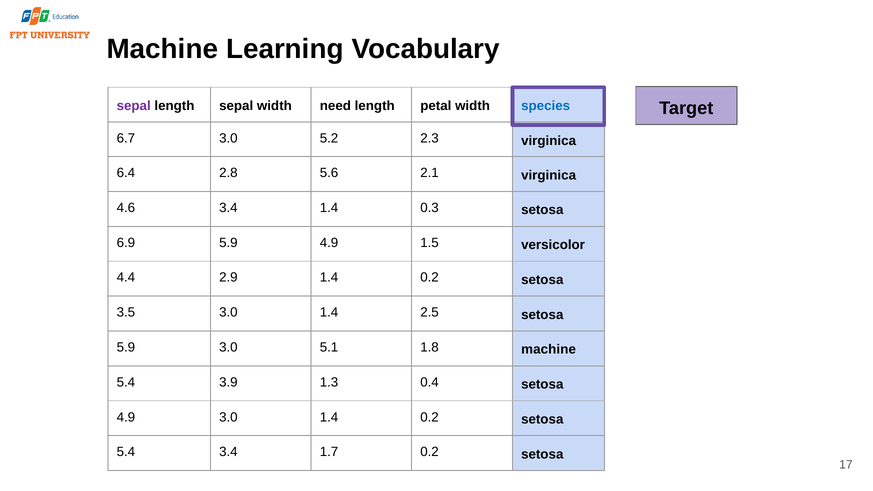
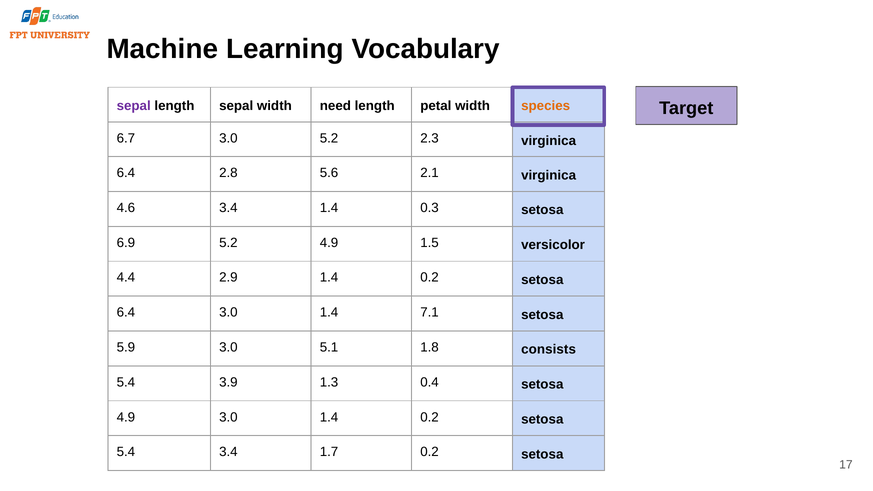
species colour: blue -> orange
6.9 5.9: 5.9 -> 5.2
3.5 at (126, 313): 3.5 -> 6.4
2.5: 2.5 -> 7.1
1.8 machine: machine -> consists
